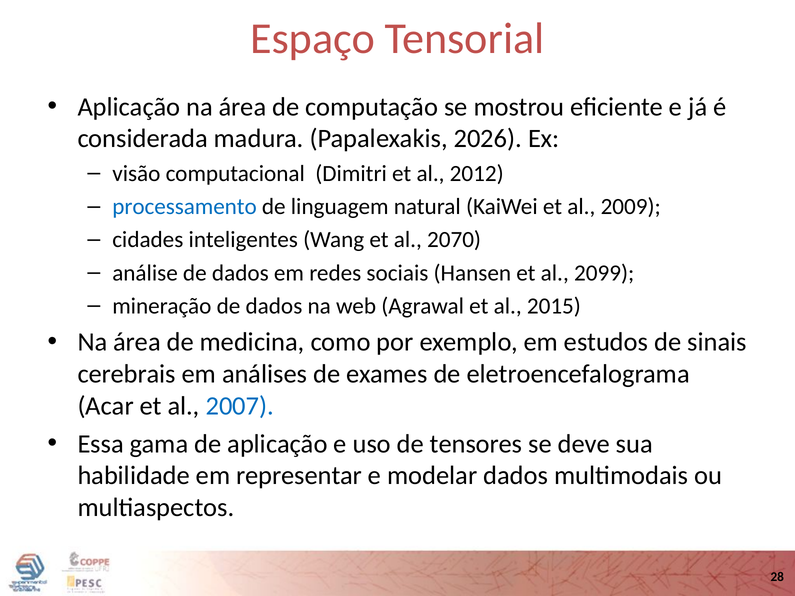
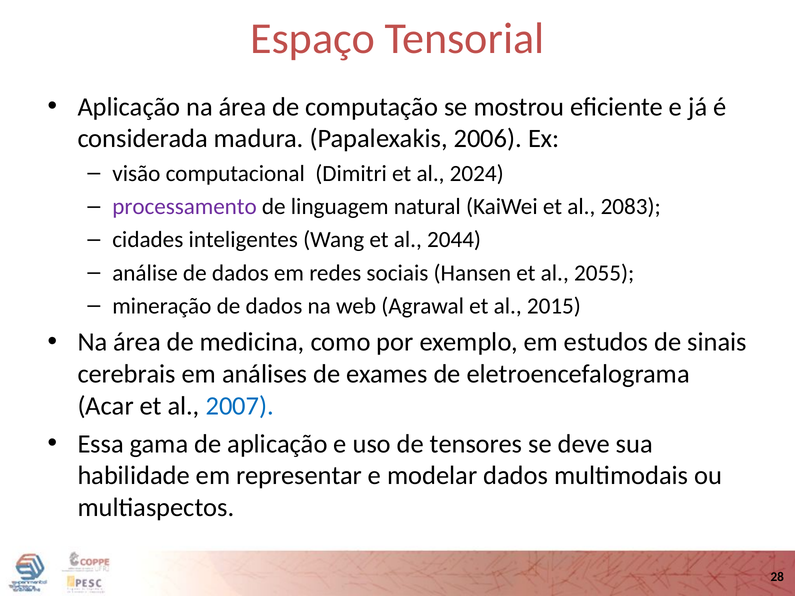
2026: 2026 -> 2006
2012: 2012 -> 2024
processamento colour: blue -> purple
2009: 2009 -> 2083
2070: 2070 -> 2044
2099: 2099 -> 2055
